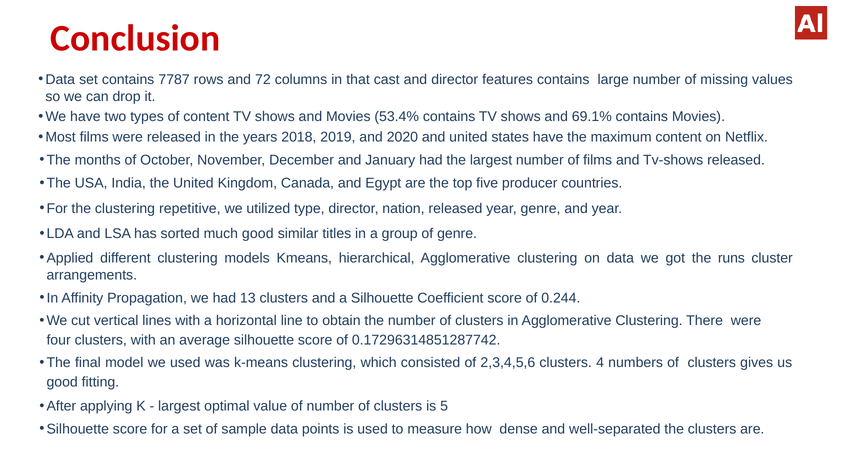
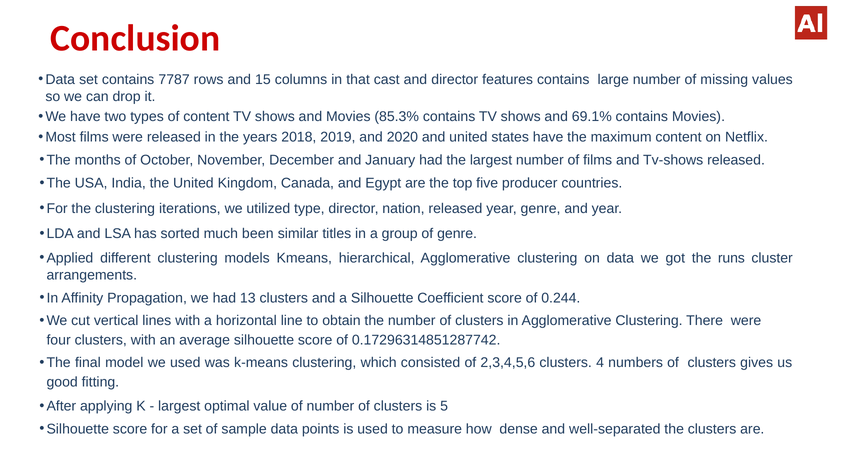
72: 72 -> 15
53.4%: 53.4% -> 85.3%
repetitive: repetitive -> iterations
much good: good -> been
